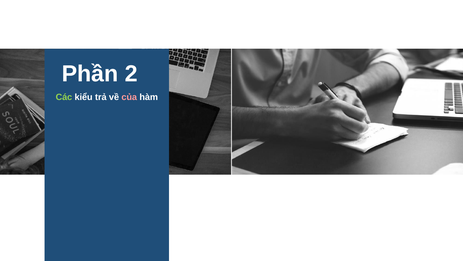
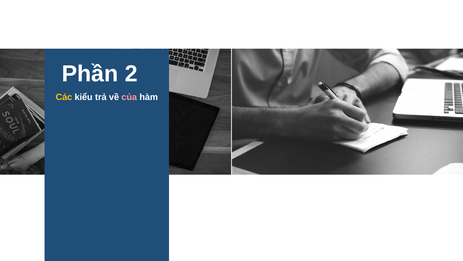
Các colour: light green -> yellow
